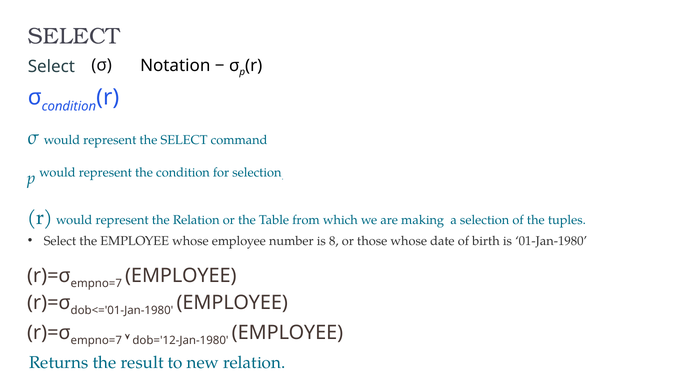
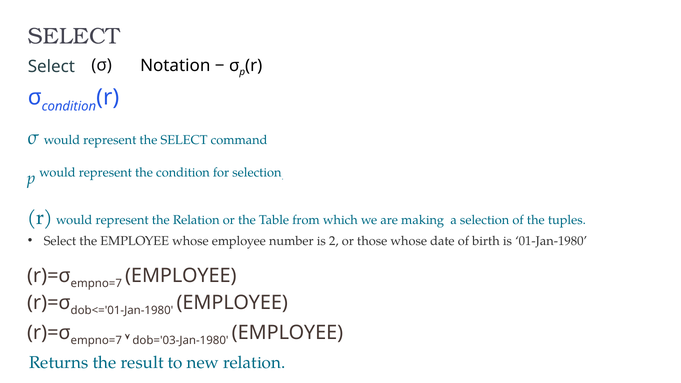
8: 8 -> 2
dob='12-Jan-1980: dob='12-Jan-1980 -> dob='03-Jan-1980
